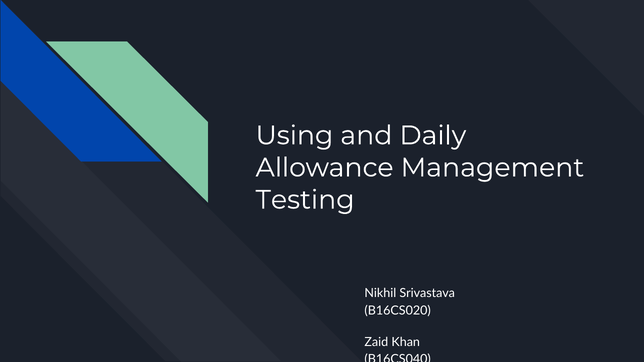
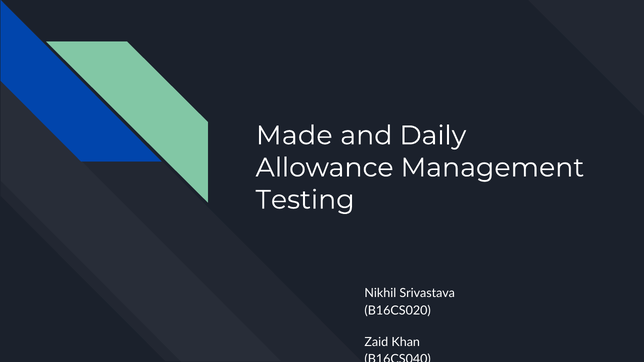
Using: Using -> Made
